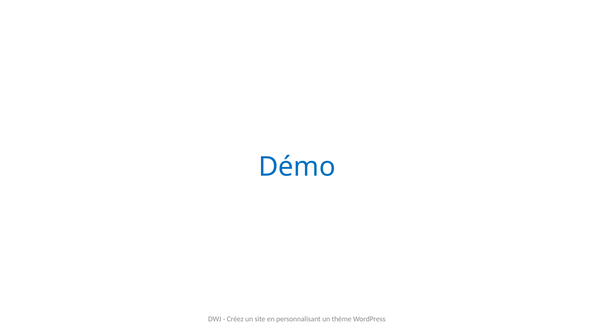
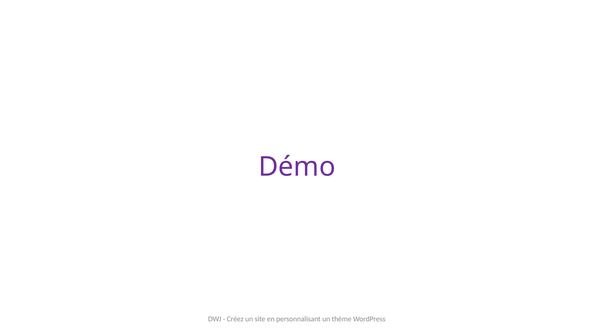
Démo colour: blue -> purple
